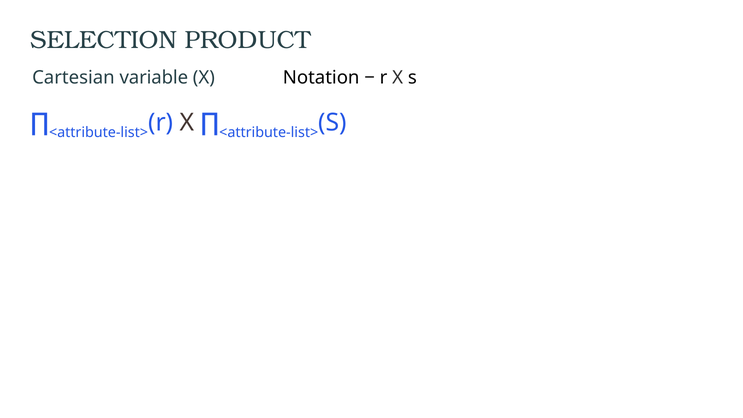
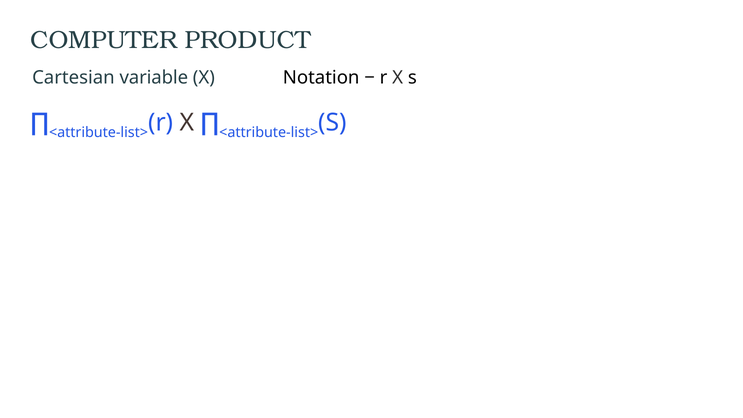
SELECTION: SELECTION -> COMPUTER
